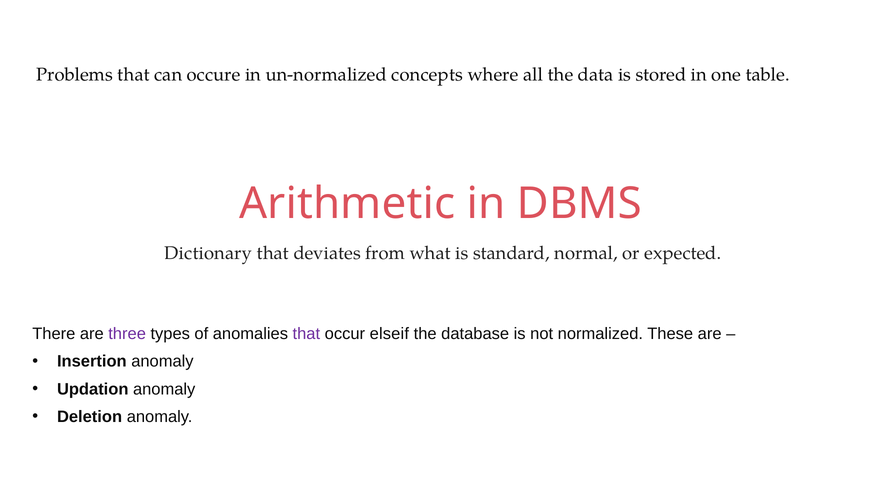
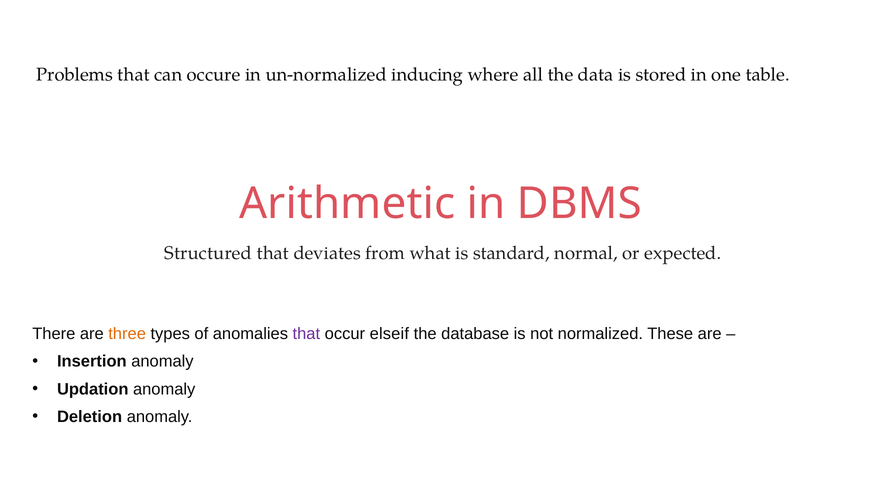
concepts: concepts -> inducing
Dictionary: Dictionary -> Structured
three colour: purple -> orange
